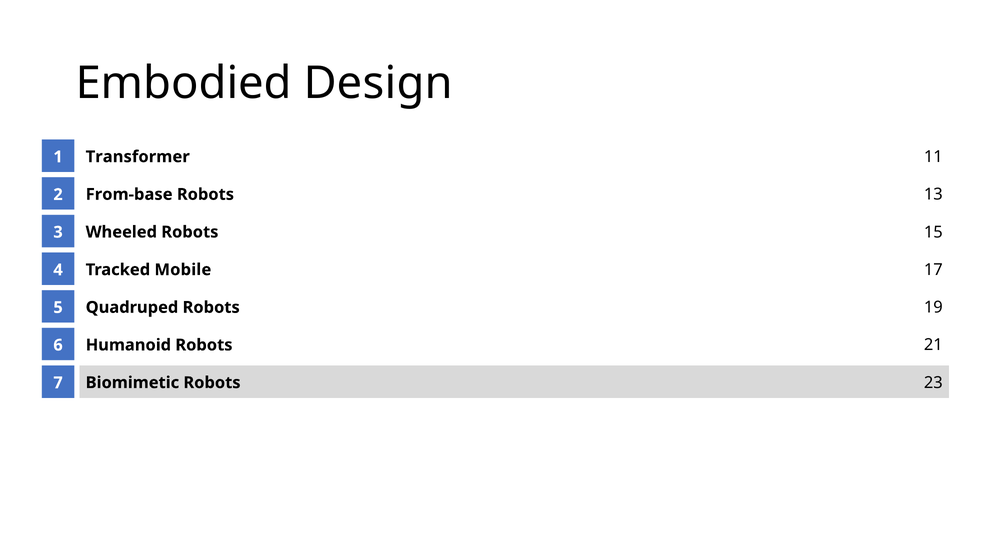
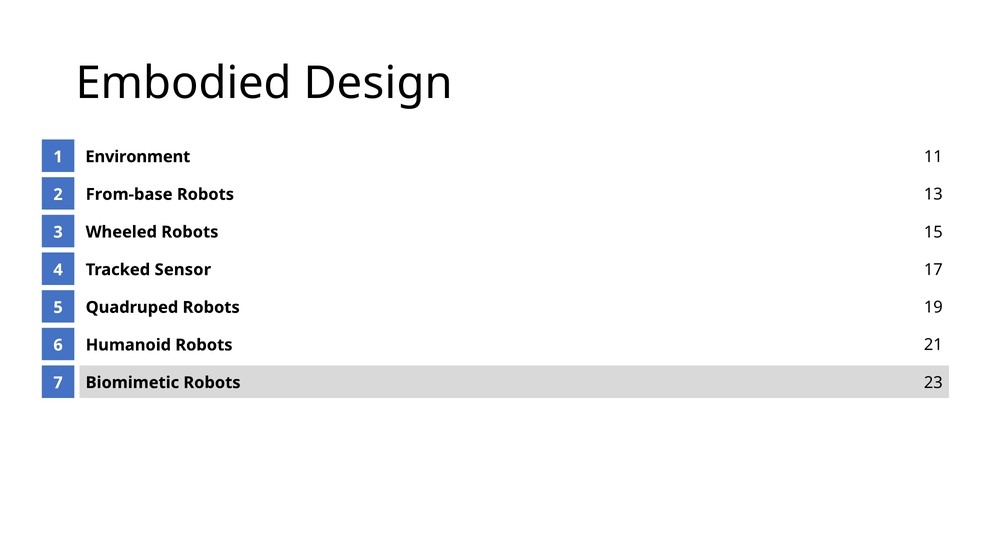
Transformer: Transformer -> Environment
Mobile: Mobile -> Sensor
